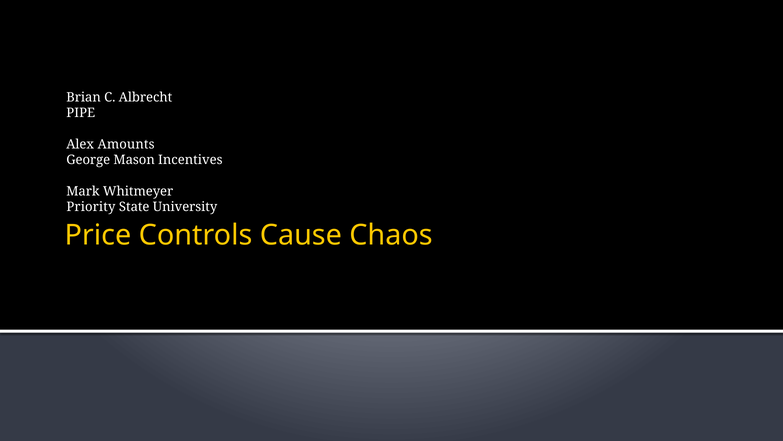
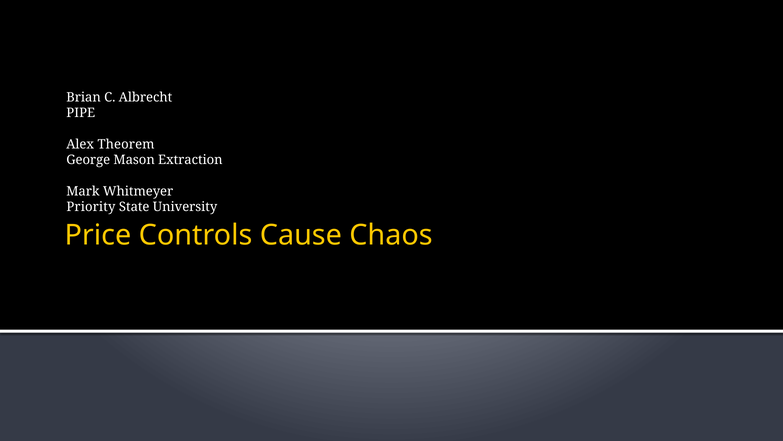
Amounts: Amounts -> Theorem
Incentives: Incentives -> Extraction
